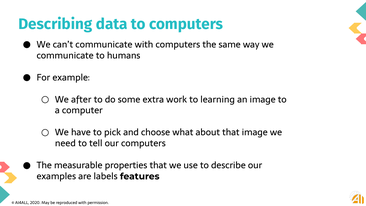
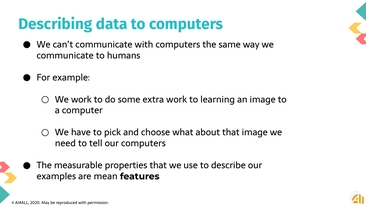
We after: after -> work
labels: labels -> mean
